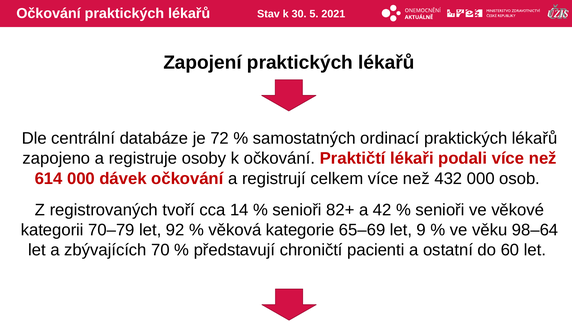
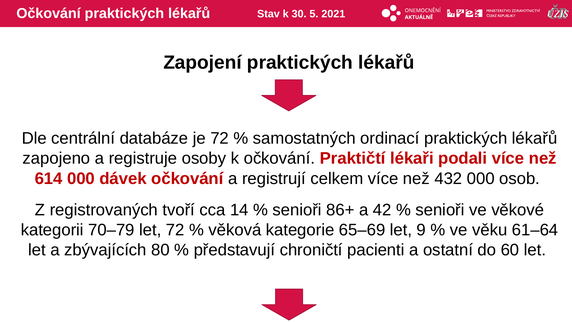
82+: 82+ -> 86+
let 92: 92 -> 72
98–64: 98–64 -> 61–64
70: 70 -> 80
